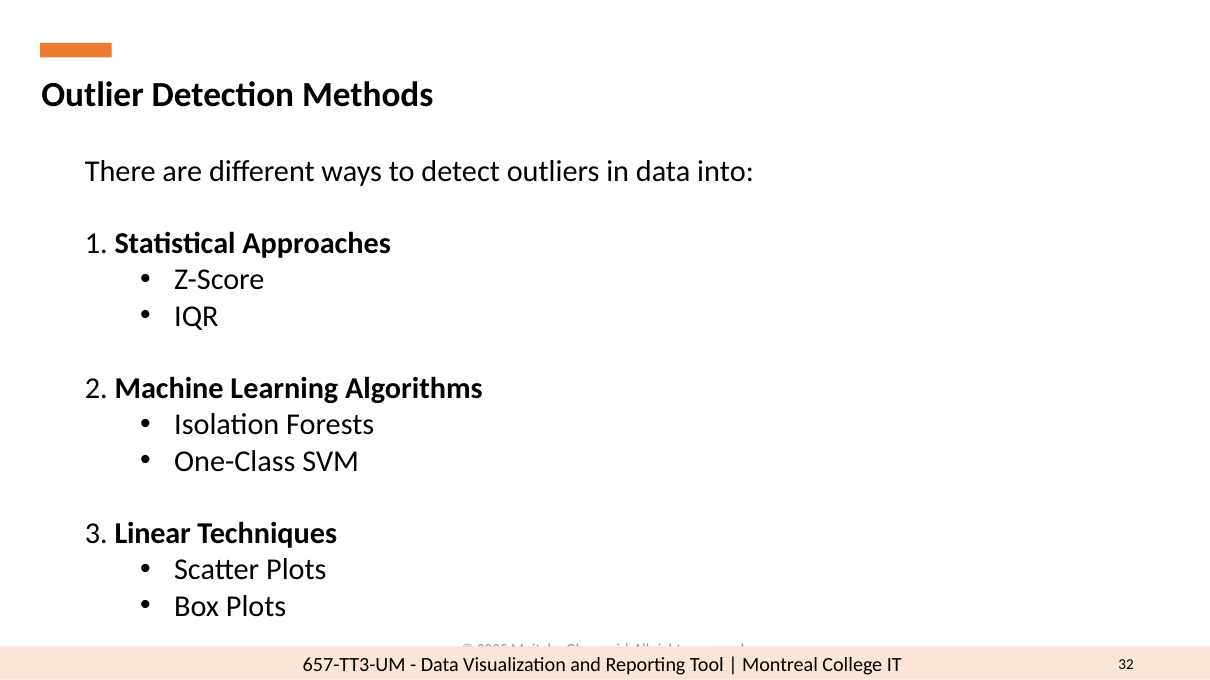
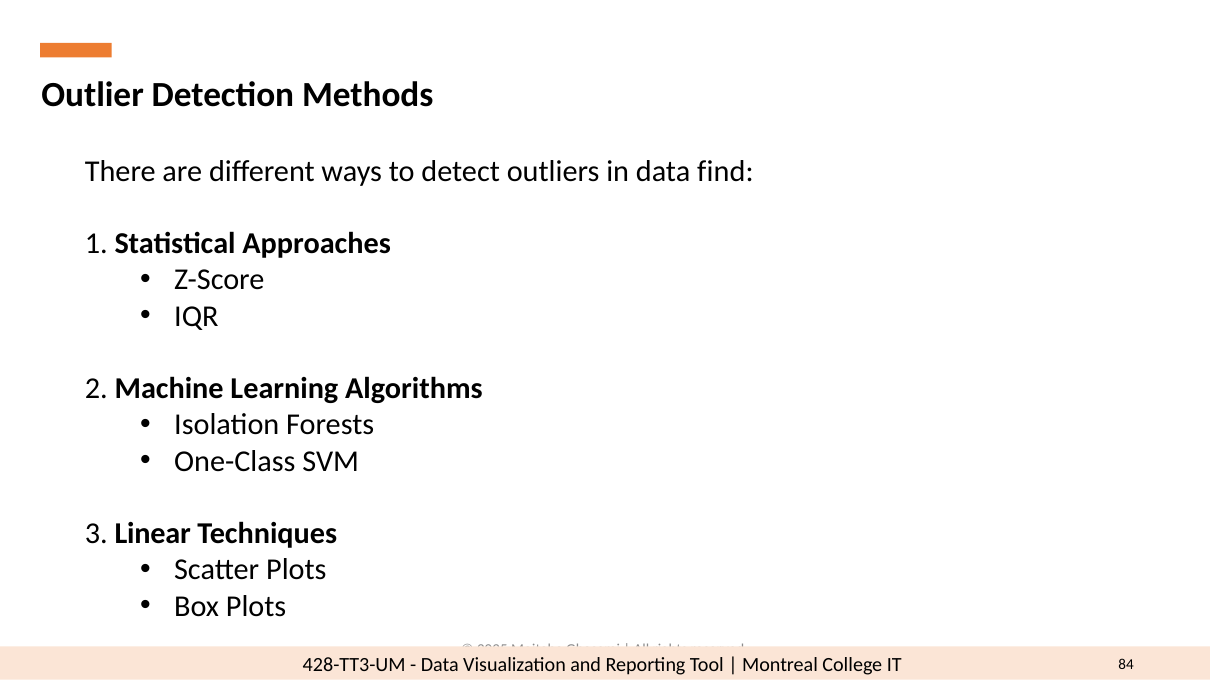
into: into -> find
657-TT3-UM: 657-TT3-UM -> 428-TT3-UM
32: 32 -> 84
